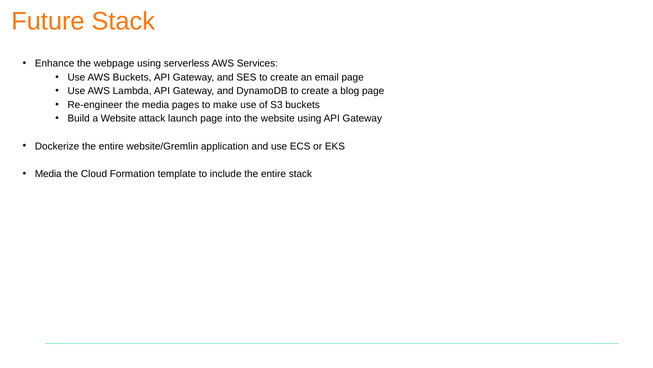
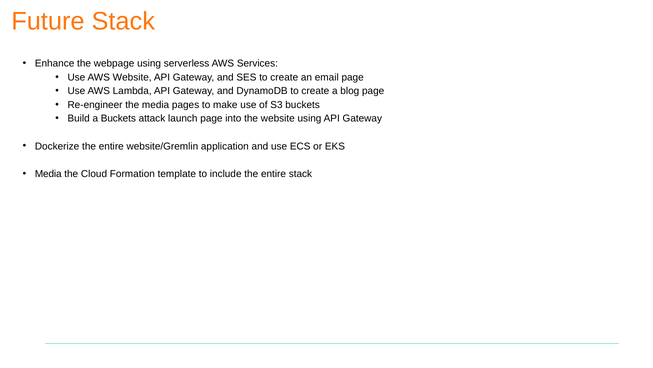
AWS Buckets: Buckets -> Website
a Website: Website -> Buckets
